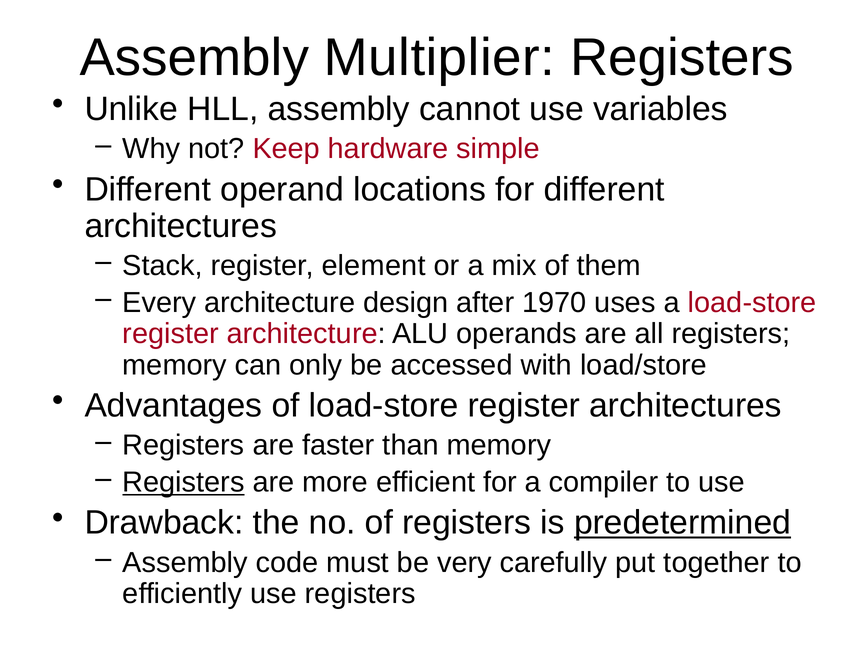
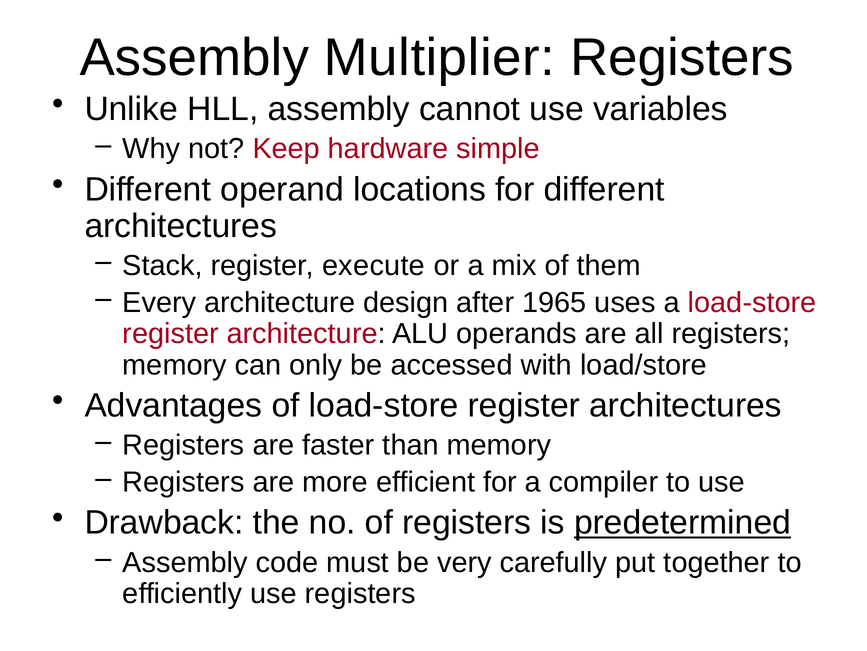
element: element -> execute
1970: 1970 -> 1965
Registers at (183, 482) underline: present -> none
